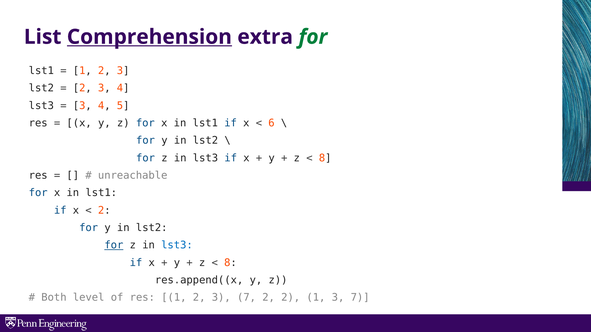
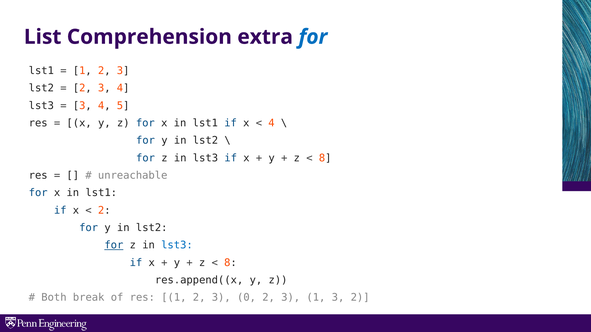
Comprehension underline: present -> none
for at (313, 37) colour: green -> blue
6 at (271, 123): 6 -> 4
level: level -> break
2 3 7: 7 -> 0
2 at (291, 298): 2 -> 3
1 3 7: 7 -> 2
